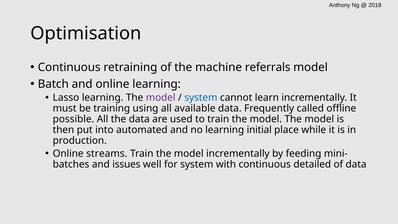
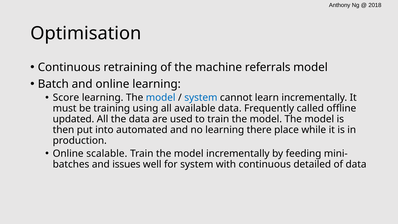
Lasso: Lasso -> Score
model at (161, 98) colour: purple -> blue
possible: possible -> updated
initial: initial -> there
streams: streams -> scalable
